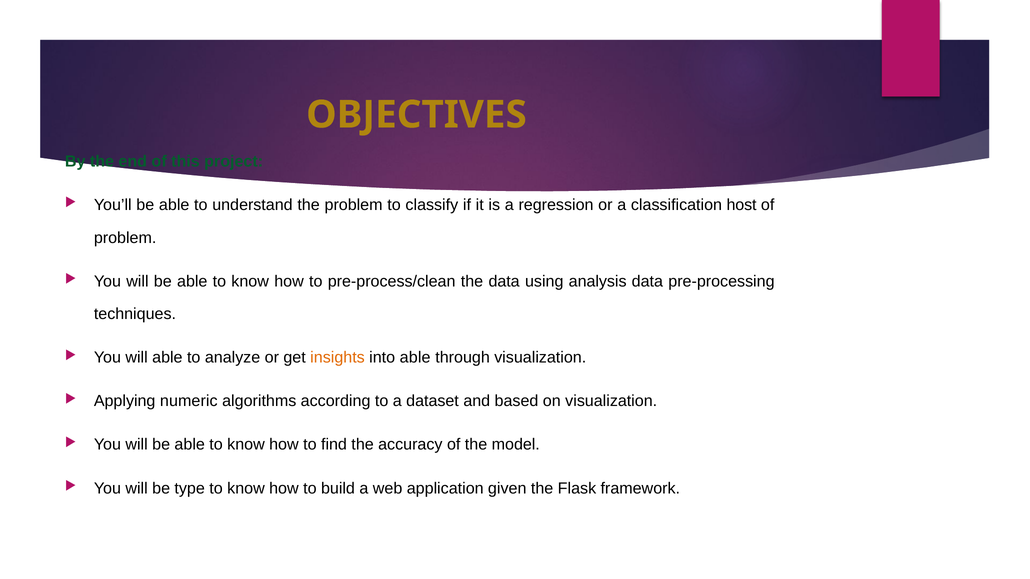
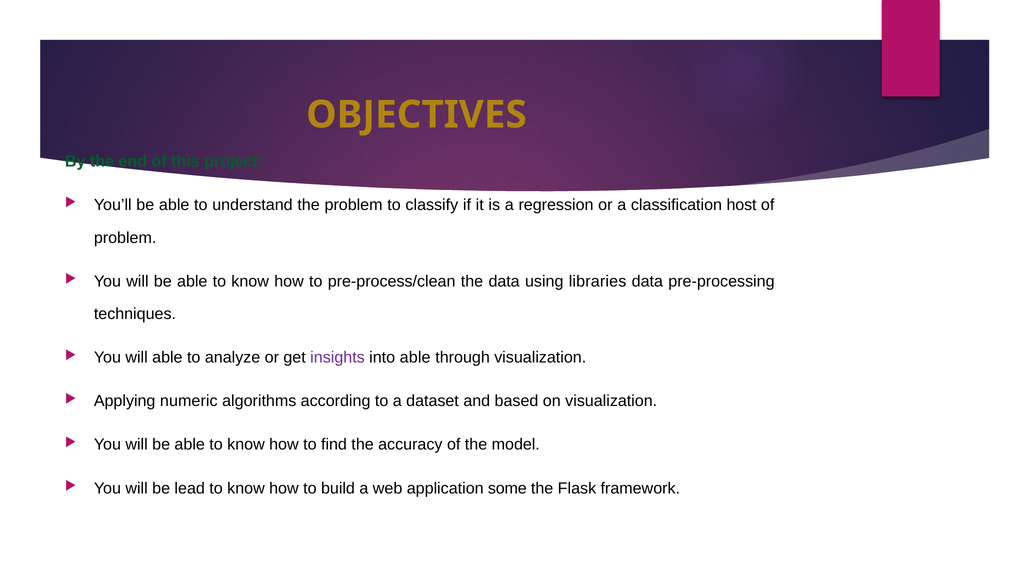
analysis: analysis -> libraries
insights colour: orange -> purple
type: type -> lead
given: given -> some
